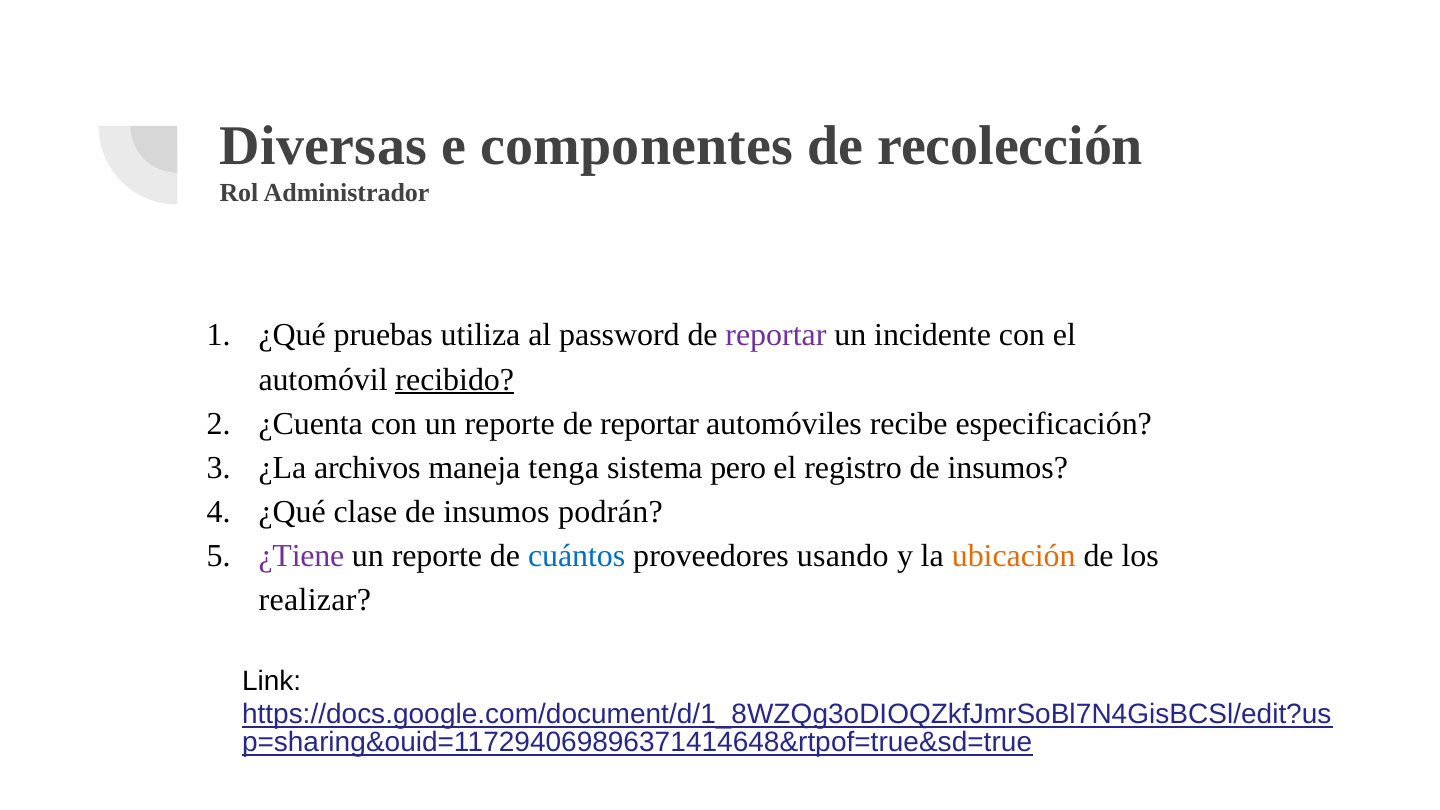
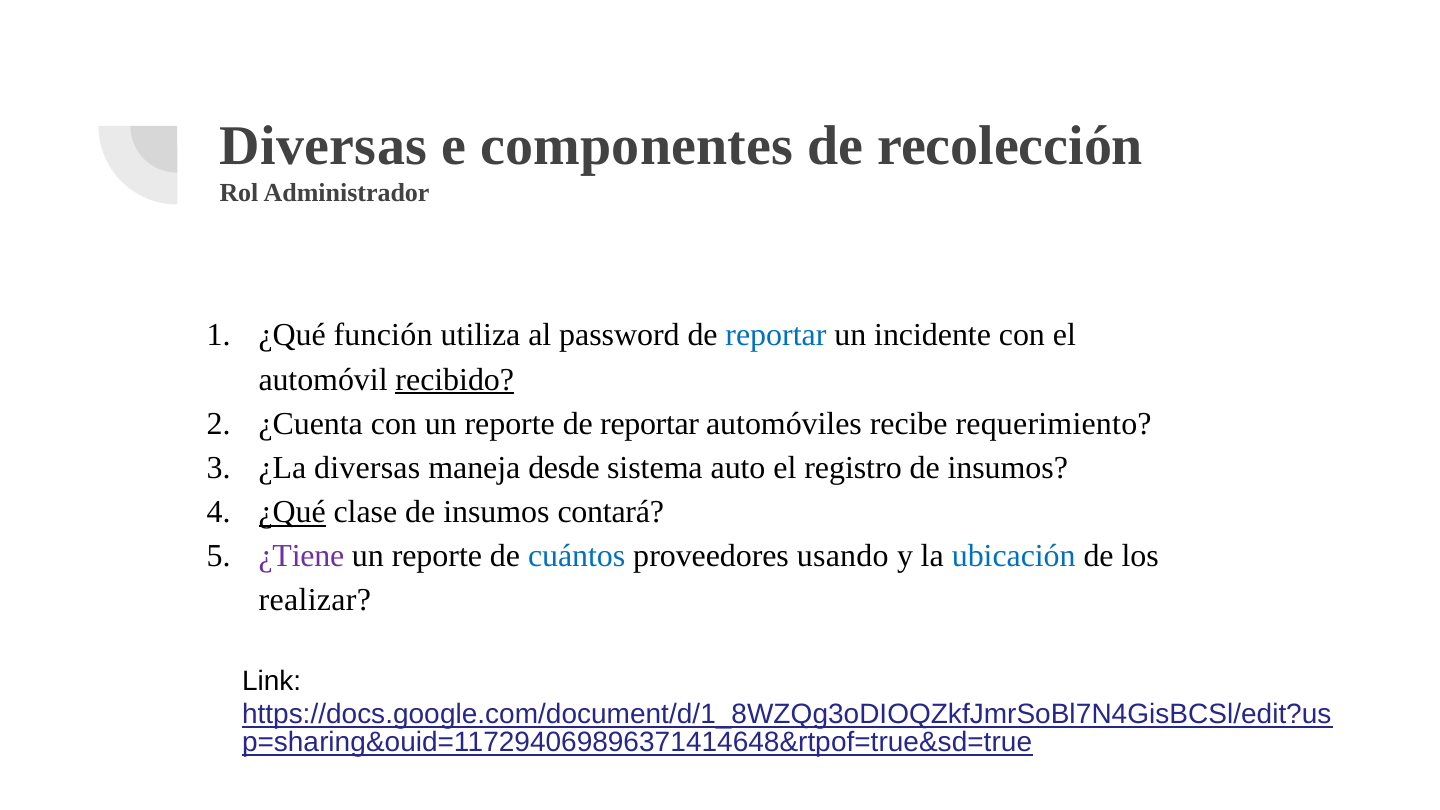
pruebas: pruebas -> función
reportar at (776, 335) colour: purple -> blue
especificación: especificación -> requerimiento
¿La archivos: archivos -> diversas
tenga: tenga -> desde
pero: pero -> auto
¿Qué at (292, 512) underline: none -> present
podrán: podrán -> contará
ubicación colour: orange -> blue
